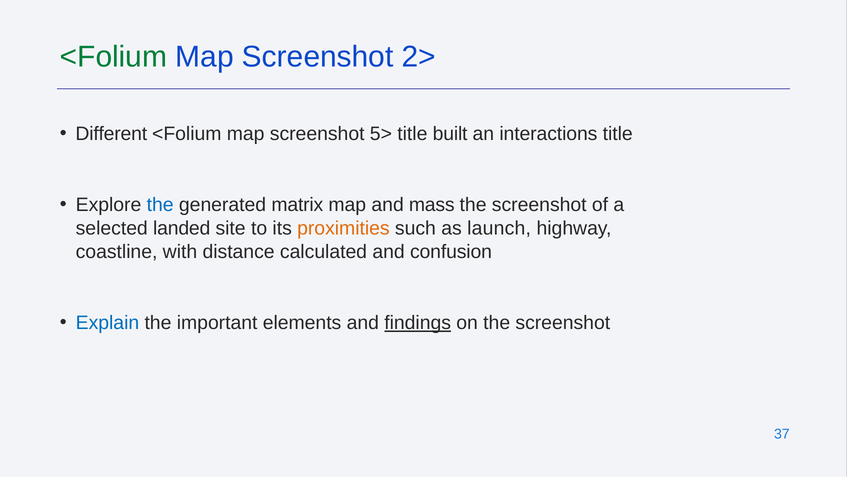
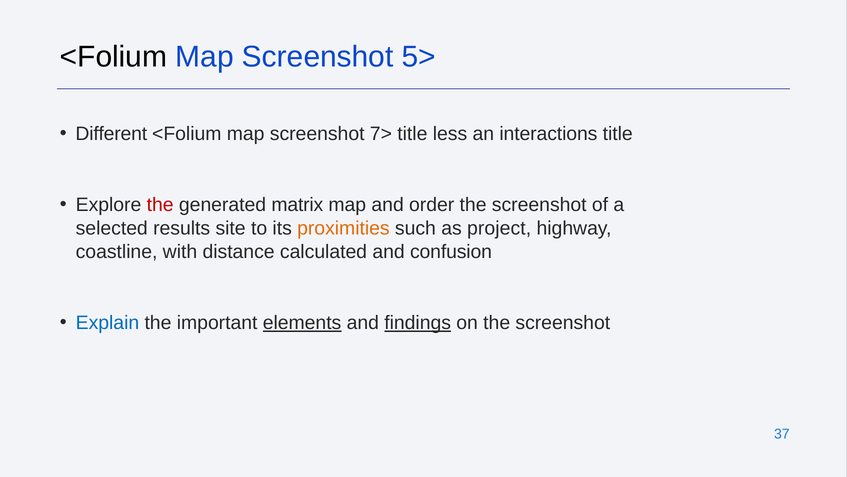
<Folium at (113, 57) colour: green -> black
2>: 2> -> 5>
5>: 5> -> 7>
built: built -> less
the at (160, 205) colour: blue -> red
mass: mass -> order
landed: landed -> results
launch: launch -> project
elements underline: none -> present
